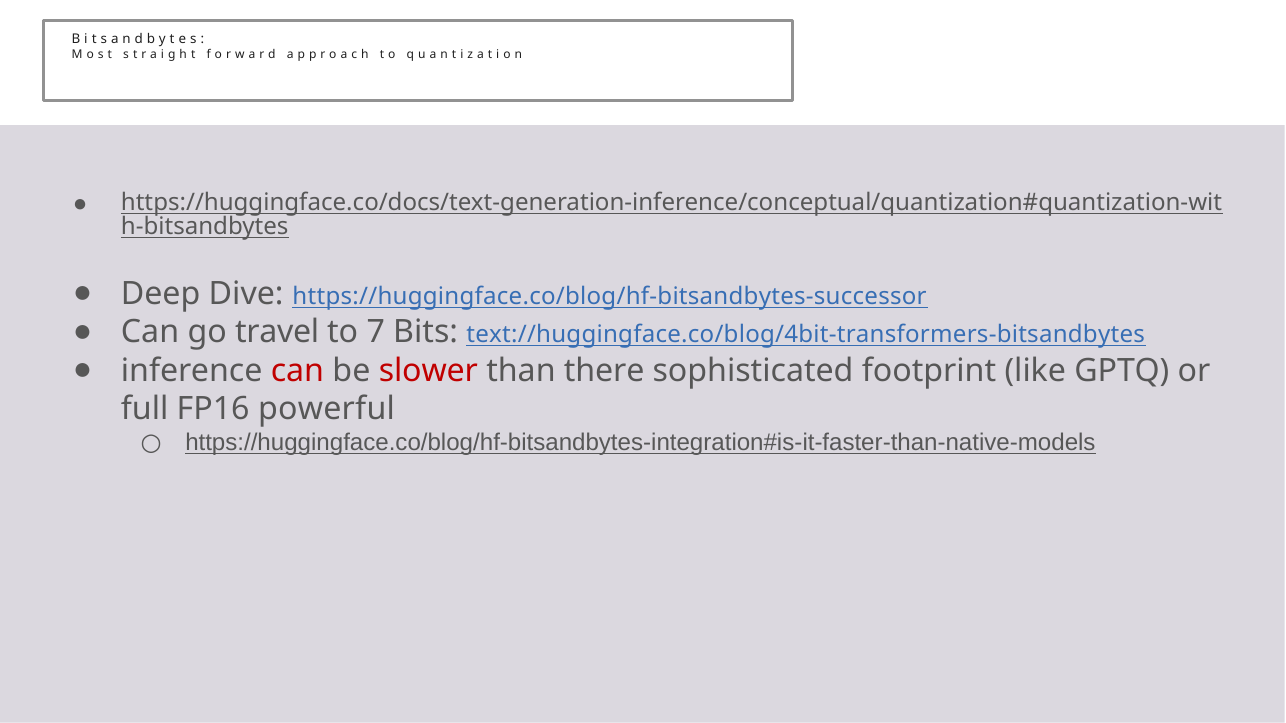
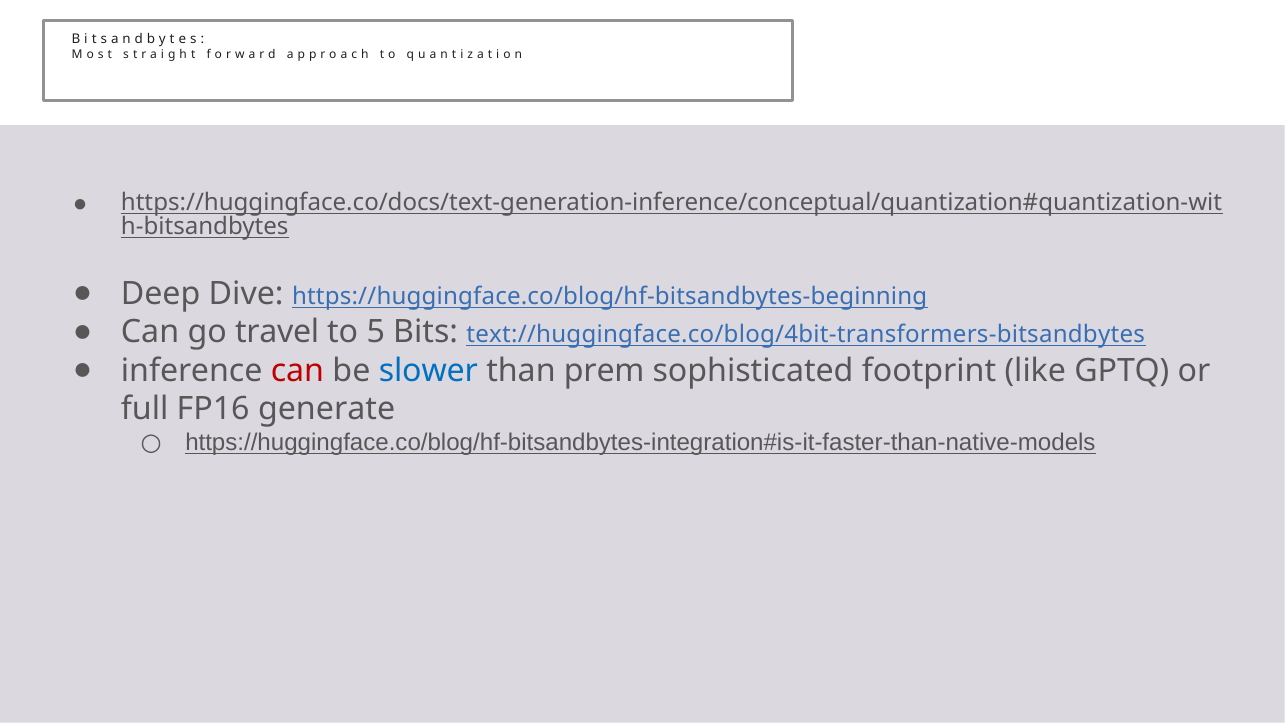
https://huggingface.co/blog/hf-bitsandbytes-successor: https://huggingface.co/blog/hf-bitsandbytes-successor -> https://huggingface.co/blog/hf-bitsandbytes-beginning
7: 7 -> 5
slower colour: red -> blue
there: there -> prem
powerful: powerful -> generate
